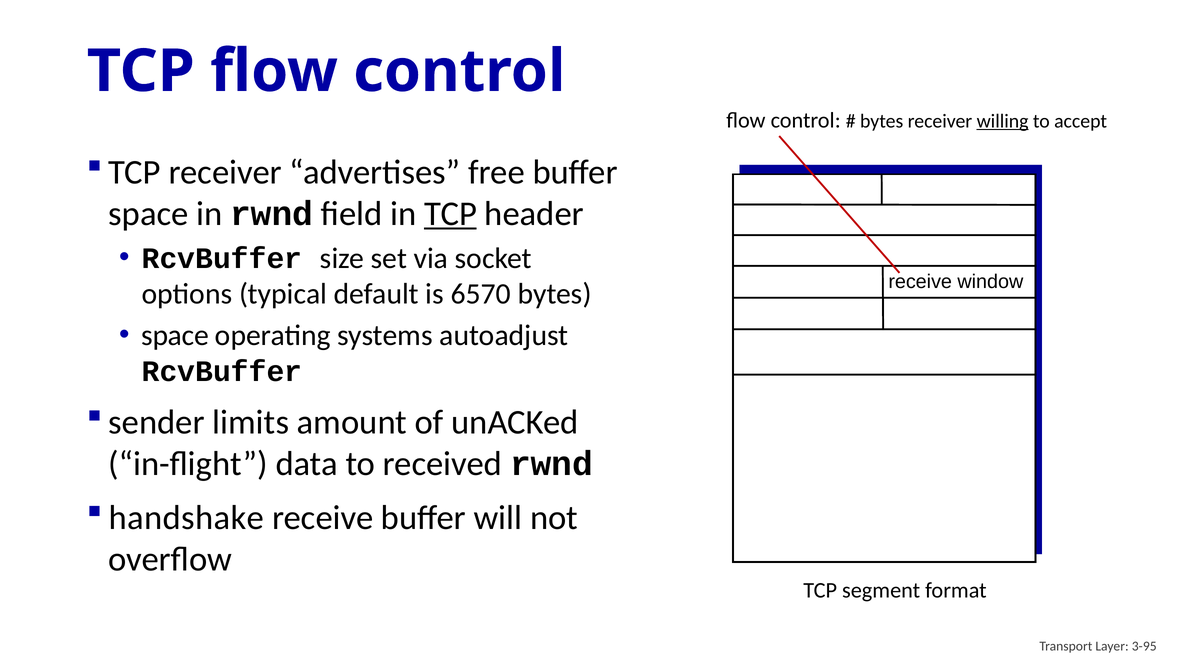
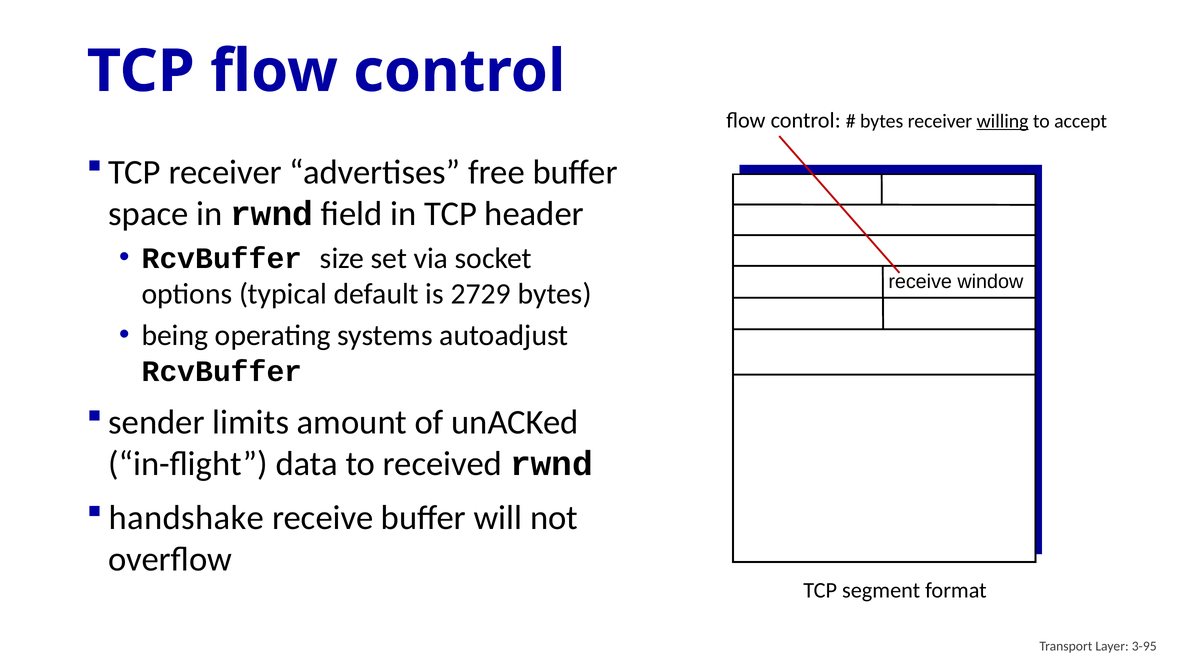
TCP at (451, 214) underline: present -> none
6570: 6570 -> 2729
space at (175, 336): space -> being
